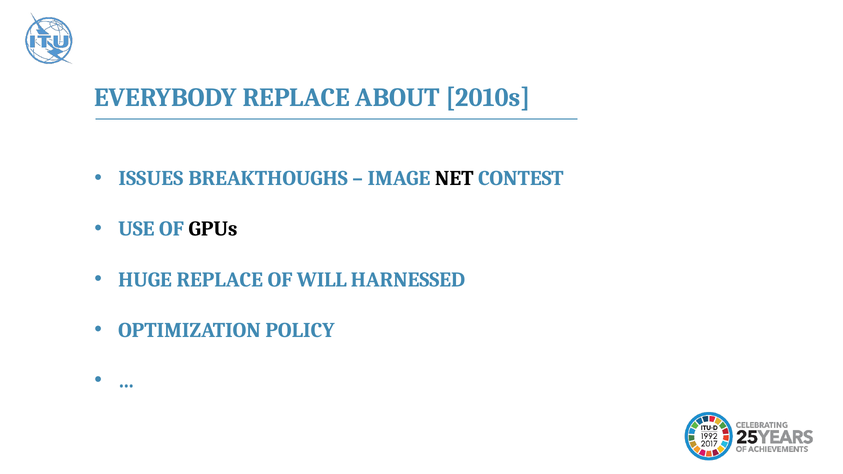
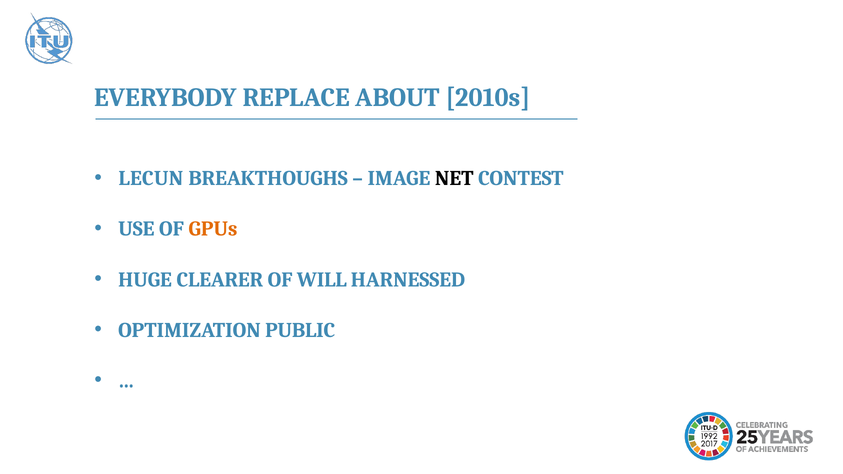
ISSUES: ISSUES -> LECUN
GPUs colour: black -> orange
HUGE REPLACE: REPLACE -> CLEARER
POLICY: POLICY -> PUBLIC
